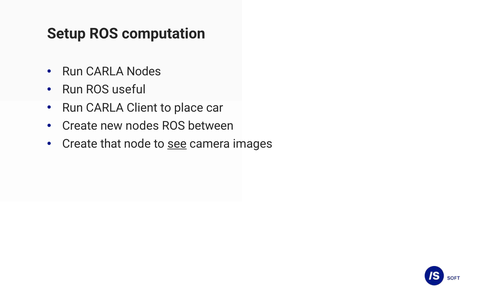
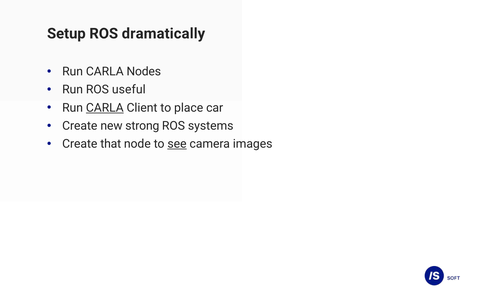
computation: computation -> dramatically
CARLA at (105, 108) underline: none -> present
new nodes: nodes -> strong
between: between -> systems
